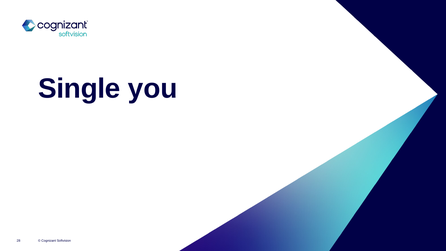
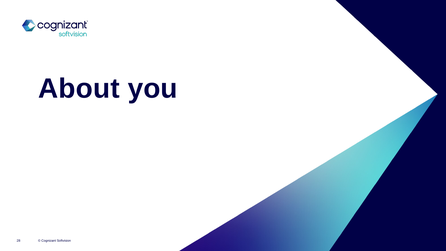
Single: Single -> About
